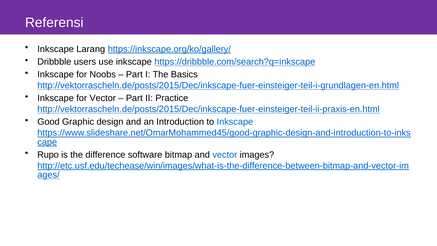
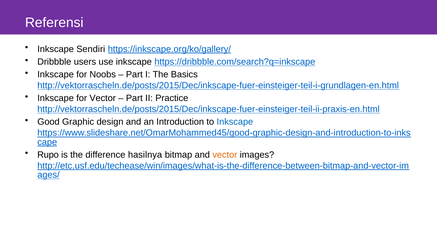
Larang: Larang -> Sendiri
software: software -> hasilnya
vector at (225, 155) colour: blue -> orange
